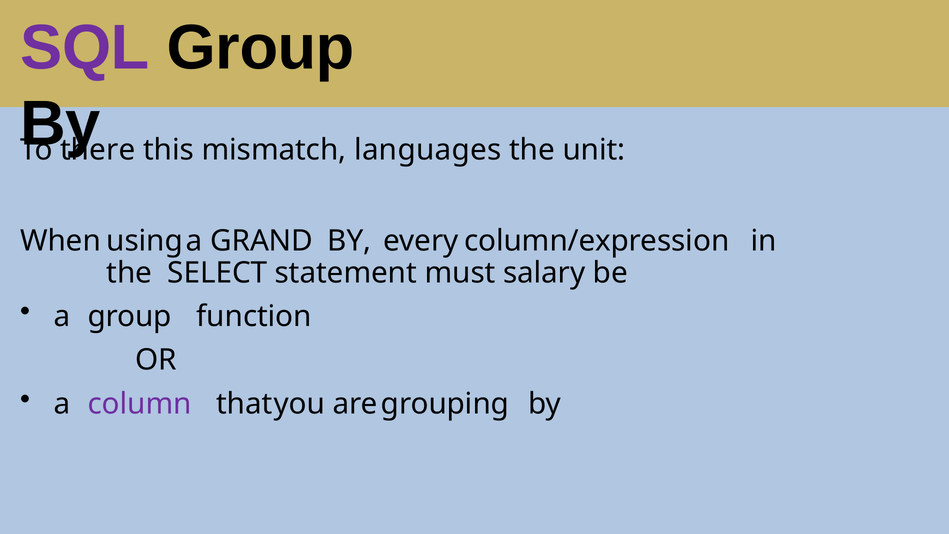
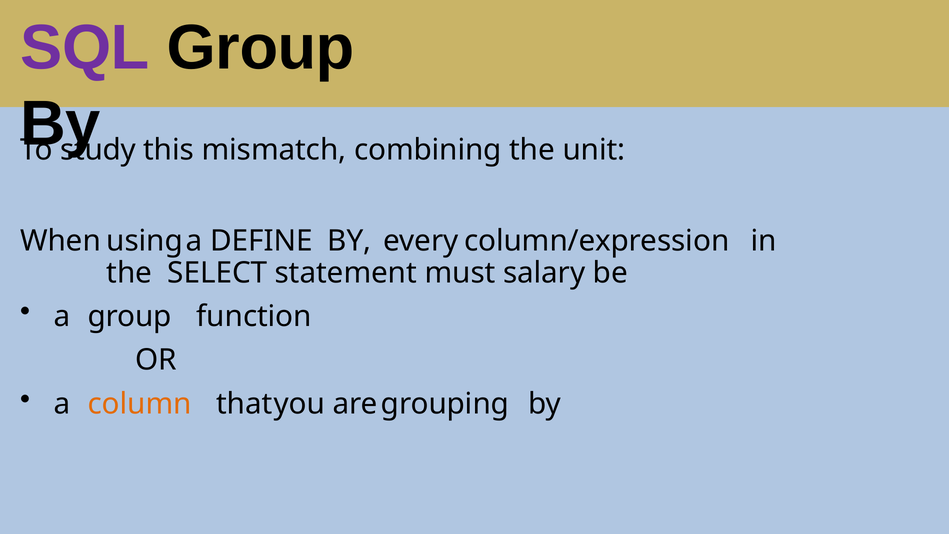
there: there -> study
languages: languages -> combining
GRAND: GRAND -> DEFINE
column colour: purple -> orange
